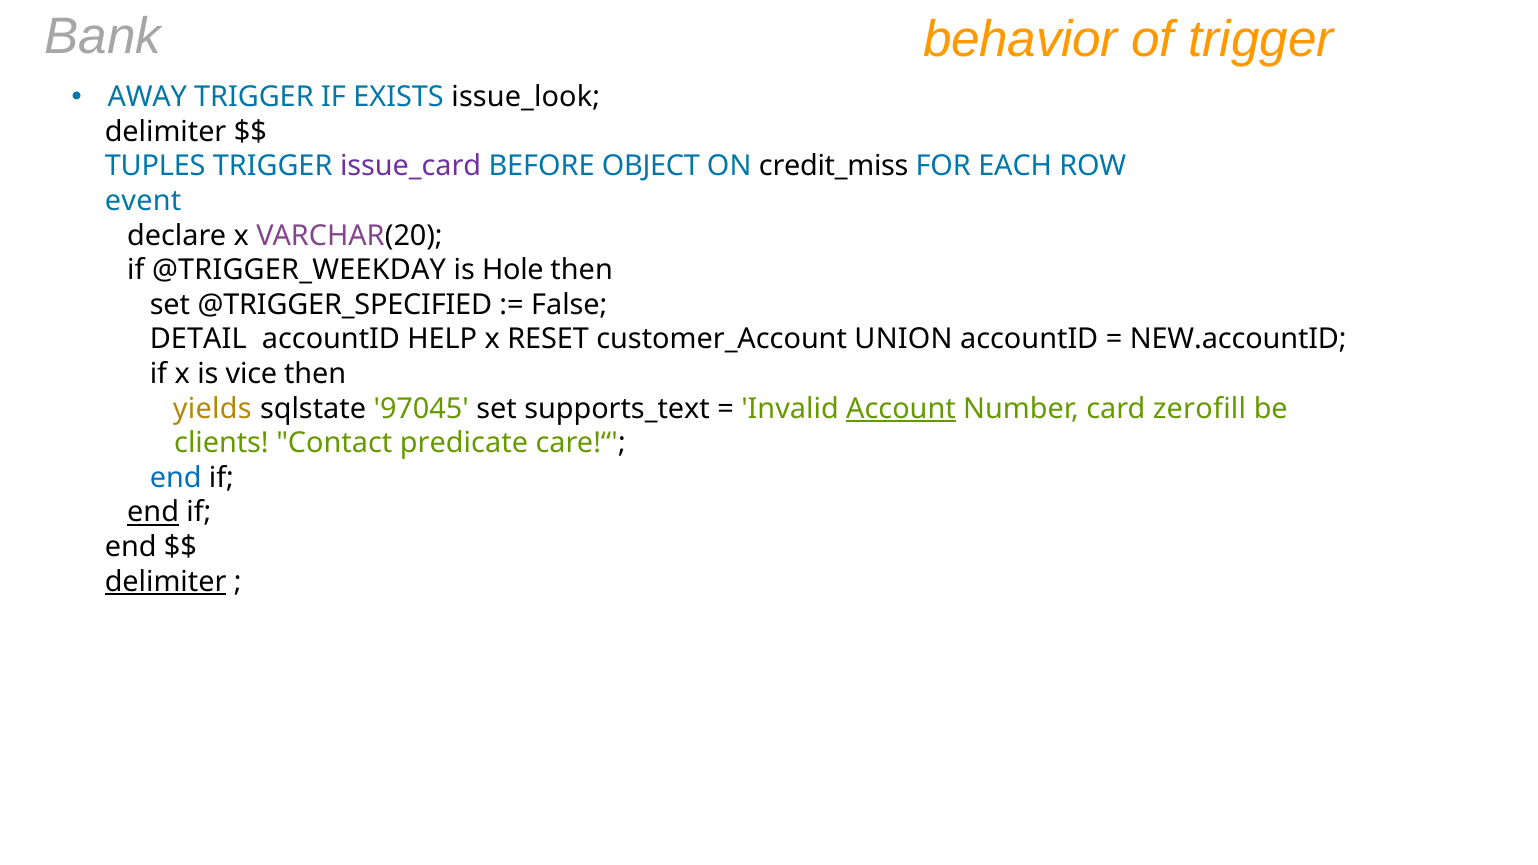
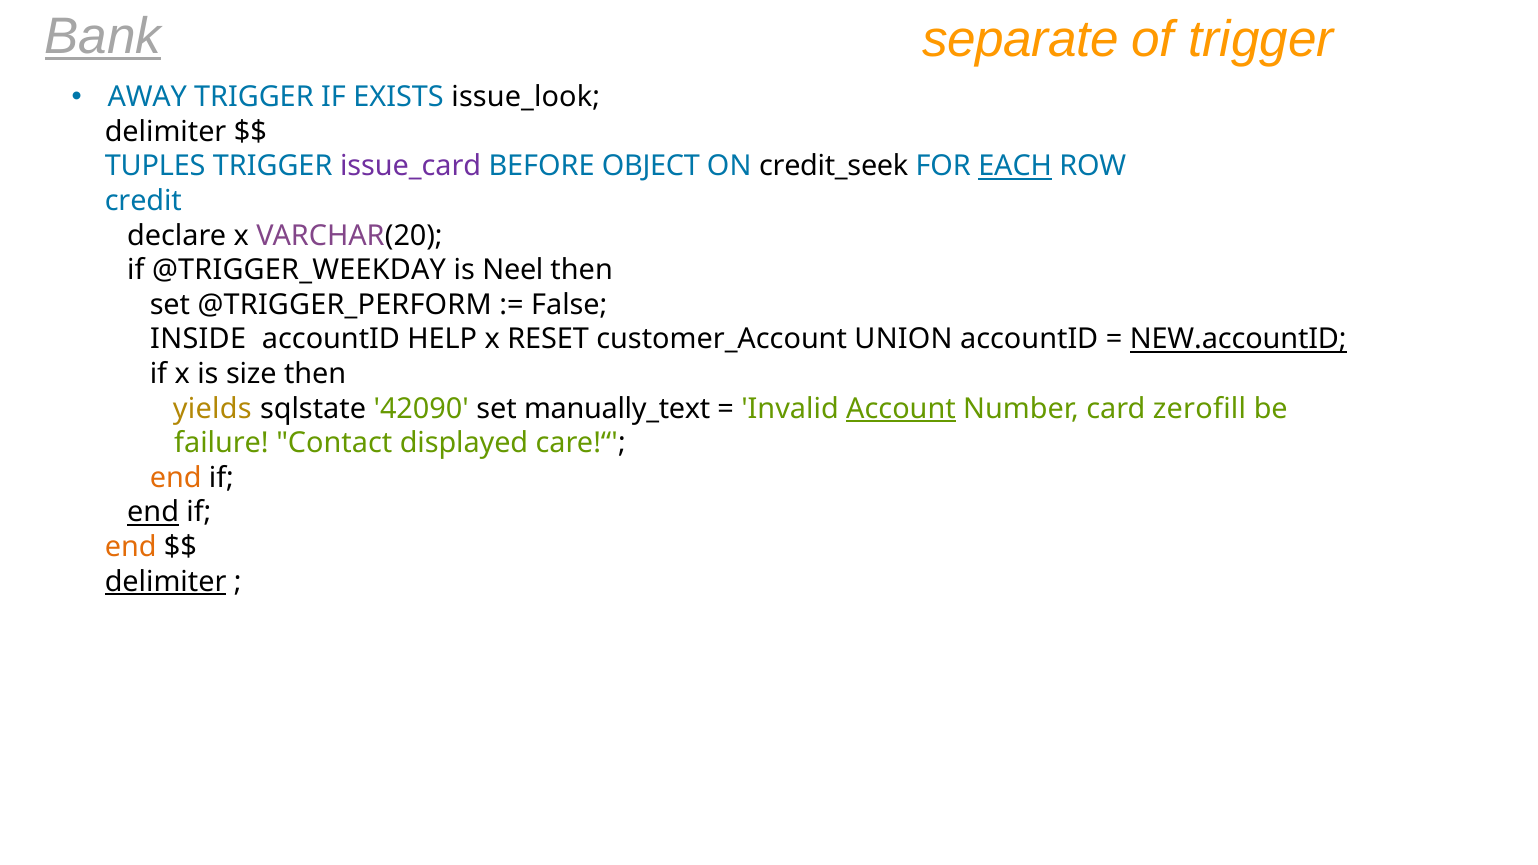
Bank underline: none -> present
behavior: behavior -> separate
credit_miss: credit_miss -> credit_seek
EACH underline: none -> present
event: event -> credit
Hole: Hole -> Neel
@TRIGGER_SPECIFIED: @TRIGGER_SPECIFIED -> @TRIGGER_PERFORM
DETAIL: DETAIL -> INSIDE
NEW.accountID underline: none -> present
vice: vice -> size
97045: 97045 -> 42090
supports_text: supports_text -> manually_text
clients: clients -> failure
predicate: predicate -> displayed
end at (176, 478) colour: blue -> orange
end at (131, 547) colour: black -> orange
